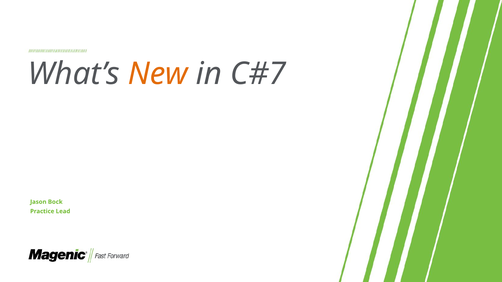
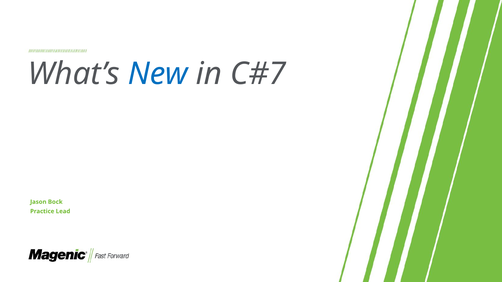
New colour: orange -> blue
